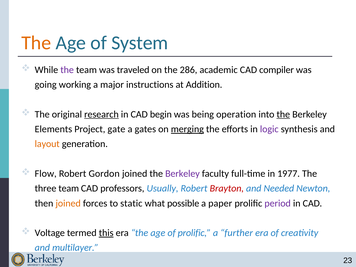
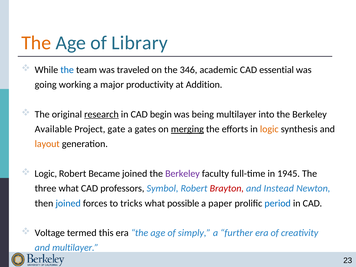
System: System -> Library
the at (67, 70) colour: purple -> blue
286: 286 -> 346
compiler: compiler -> essential
instructions: instructions -> productivity
being operation: operation -> multilayer
the at (283, 114) underline: present -> none
Elements: Elements -> Available
logic at (269, 129) colour: purple -> orange
Flow at (46, 174): Flow -> Logic
Gordon: Gordon -> Became
1977: 1977 -> 1945
three team: team -> what
Usually: Usually -> Symbol
Needed: Needed -> Instead
joined at (68, 203) colour: orange -> blue
static: static -> tricks
period colour: purple -> blue
this underline: present -> none
of prolific: prolific -> simply
